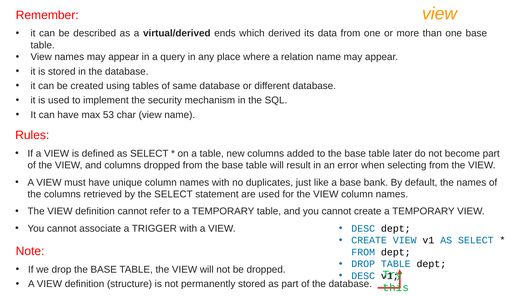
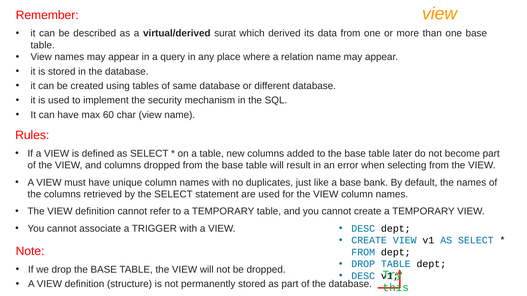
ends: ends -> surat
53: 53 -> 60
